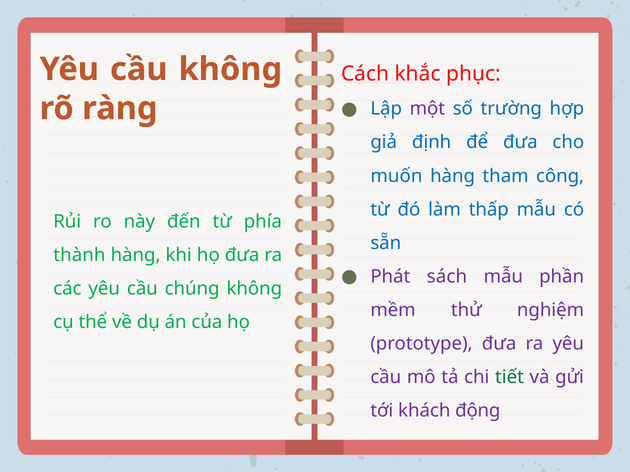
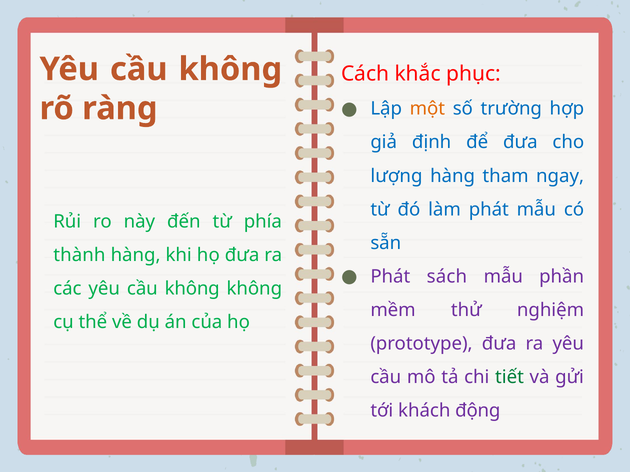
một colour: purple -> orange
muốn: muốn -> lượng
công: công -> ngay
làm thấp: thấp -> phát
các yêu cầu chúng: chúng -> không
